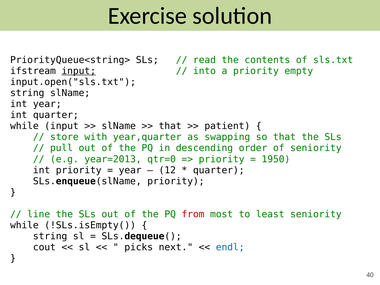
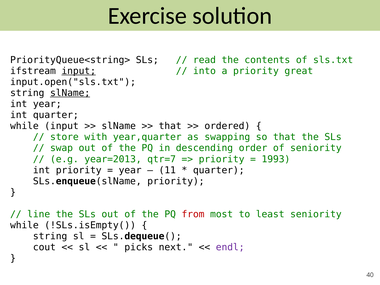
empty: empty -> great
slName at (70, 93) underline: none -> present
patient: patient -> ordered
pull: pull -> swap
qtr=0: qtr=0 -> qtr=7
1950: 1950 -> 1993
12: 12 -> 11
endl colour: blue -> purple
